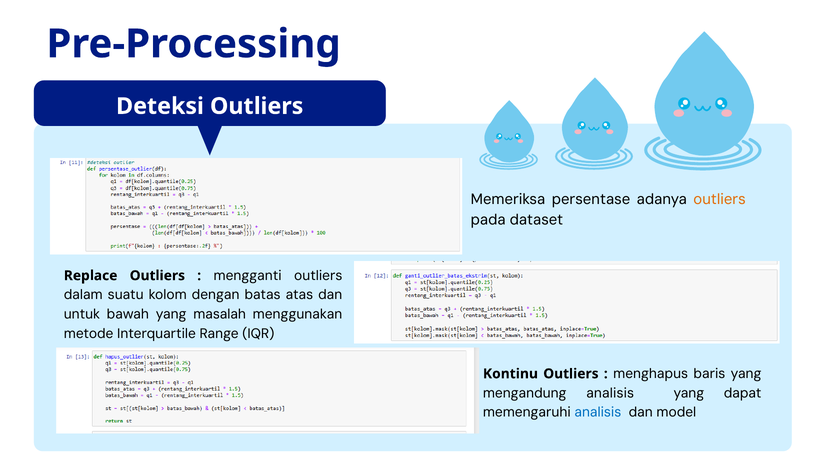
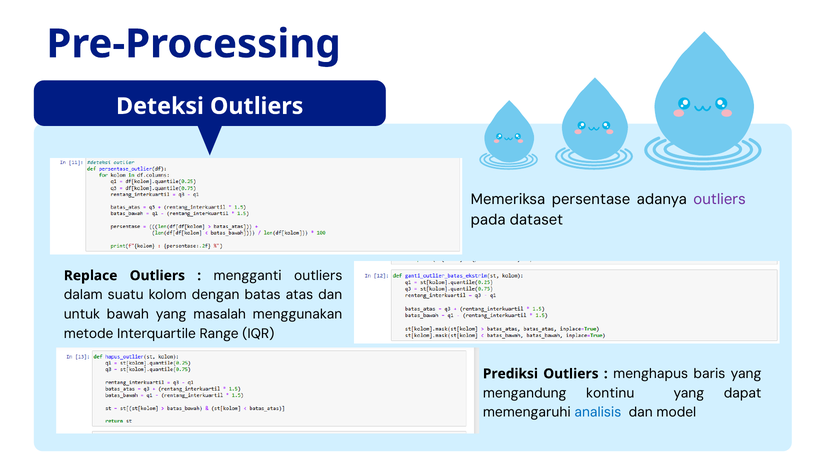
outliers at (720, 199) colour: orange -> purple
Kontinu: Kontinu -> Prediksi
mengandung analisis: analisis -> kontinu
